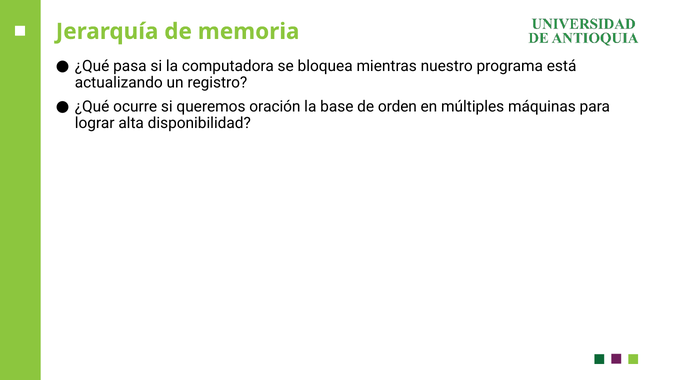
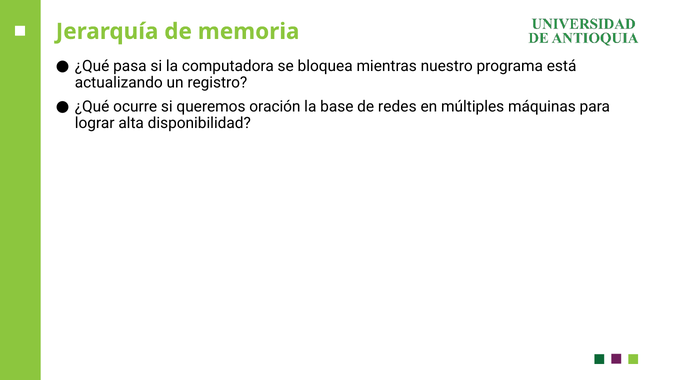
orden: orden -> redes
